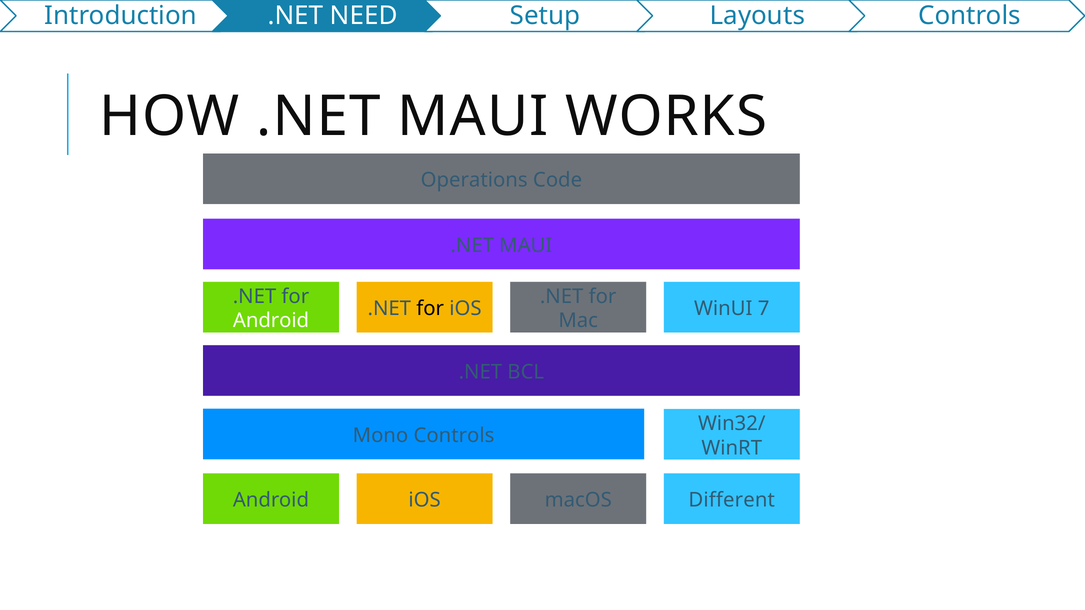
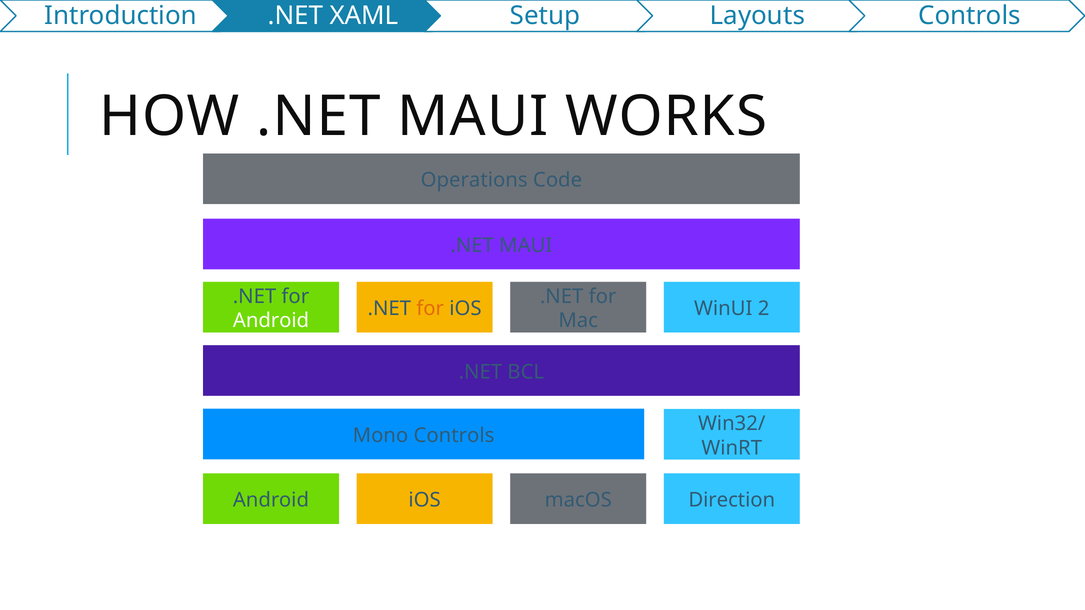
NEED: NEED -> XAML
for at (430, 309) colour: black -> orange
7: 7 -> 2
Different: Different -> Direction
